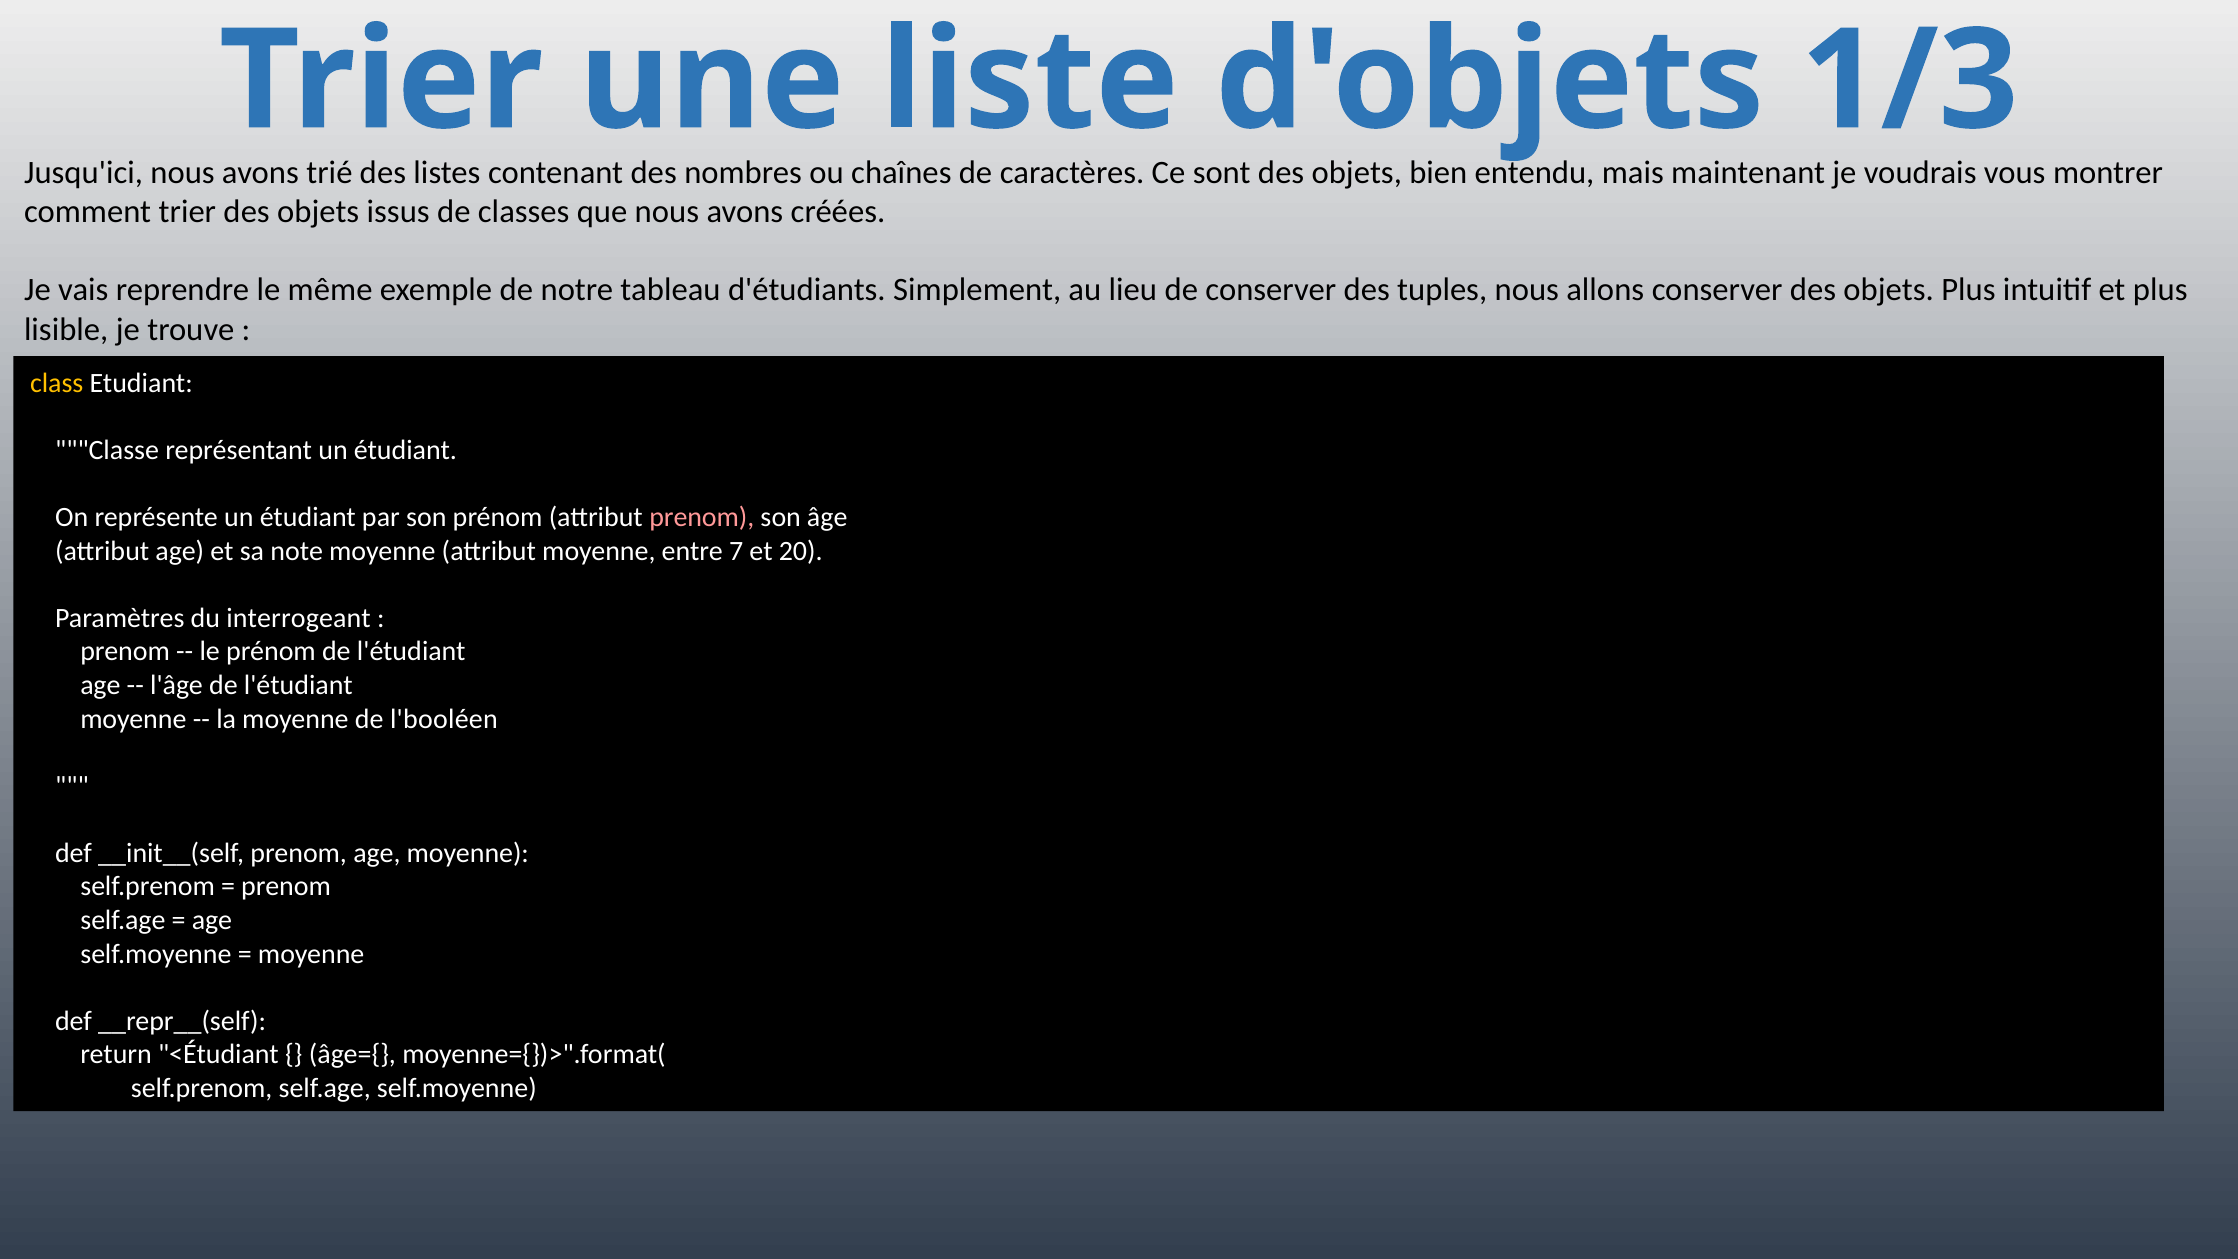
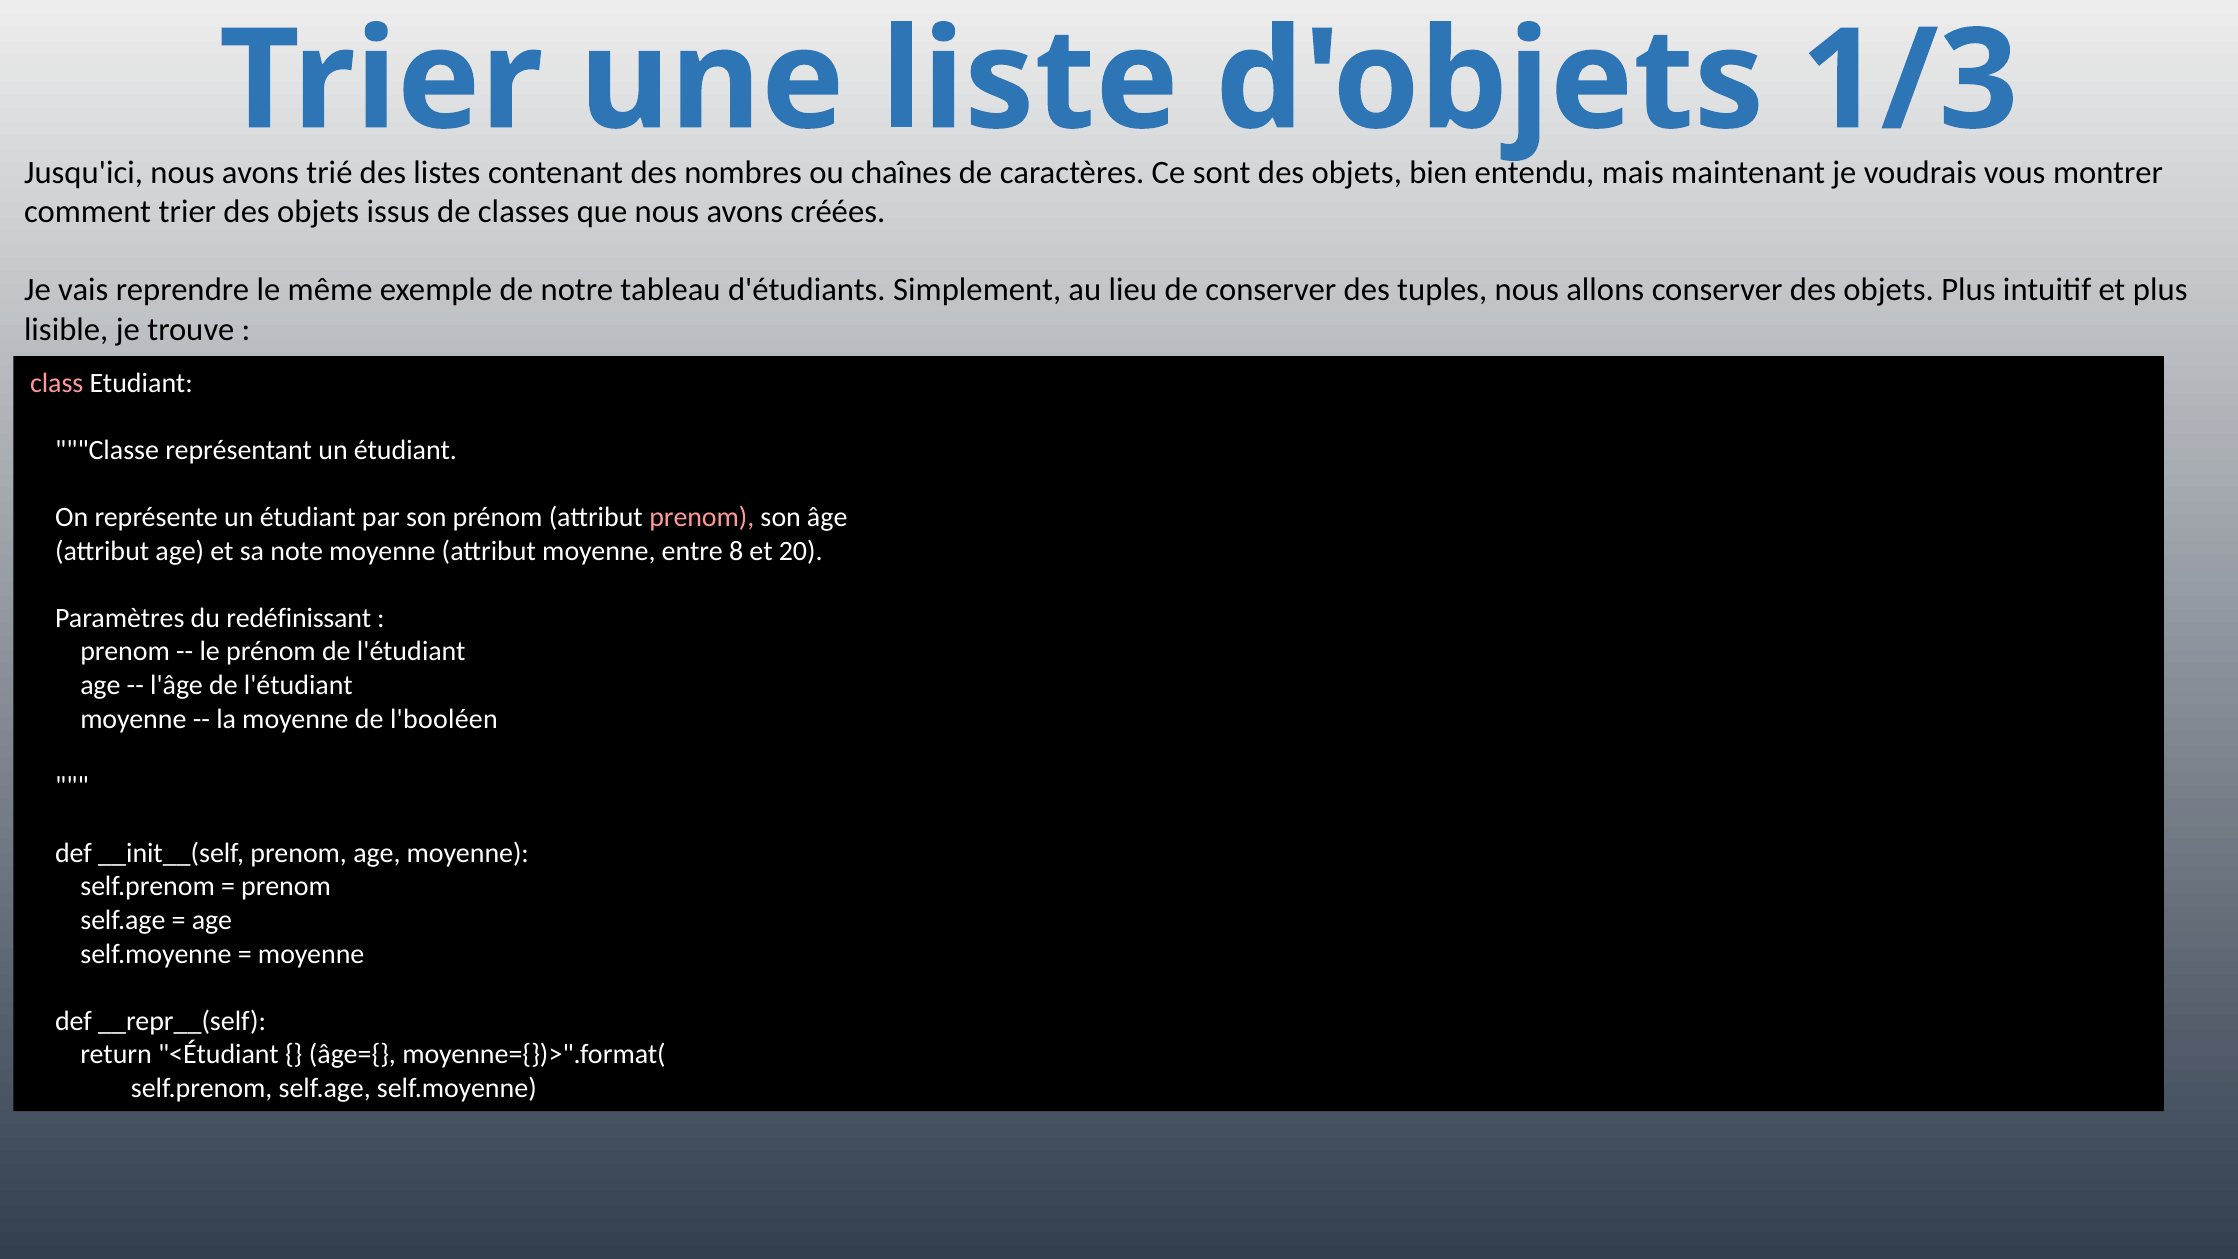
class colour: yellow -> pink
7: 7 -> 8
interrogeant: interrogeant -> redéfinissant
